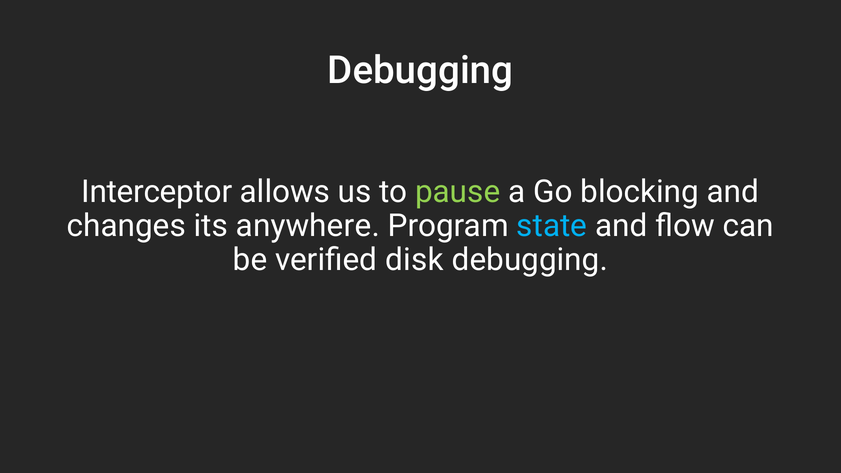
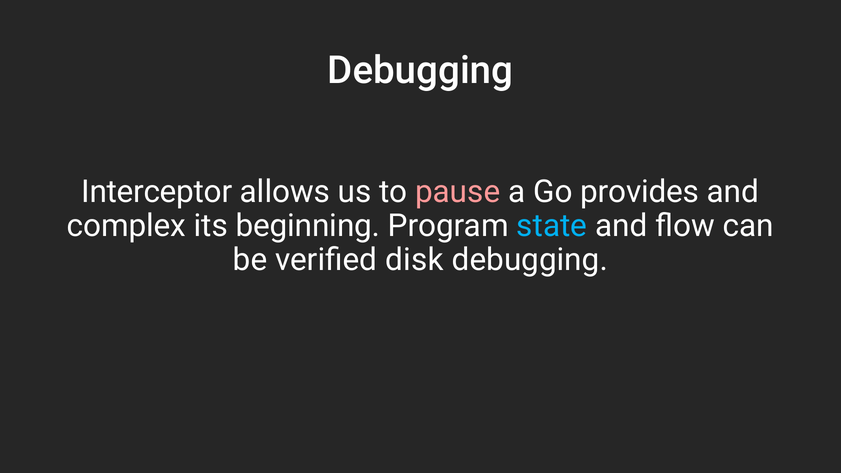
pause colour: light green -> pink
blocking: blocking -> provides
changes: changes -> complex
anywhere: anywhere -> beginning
